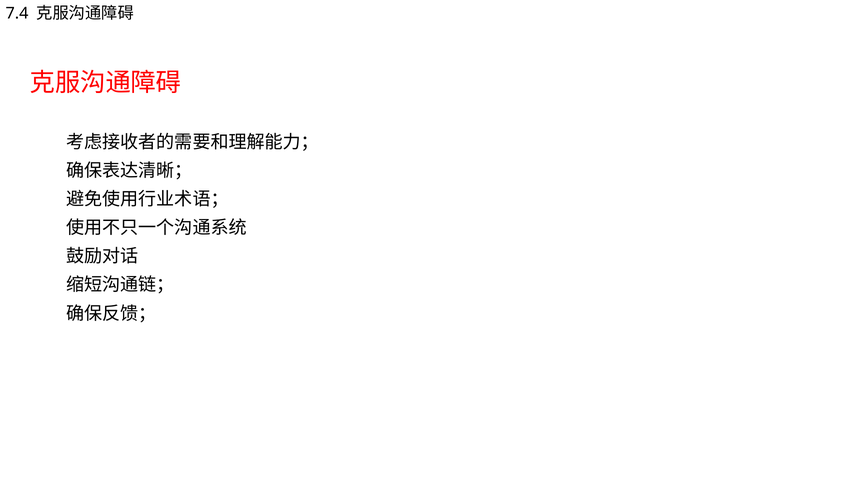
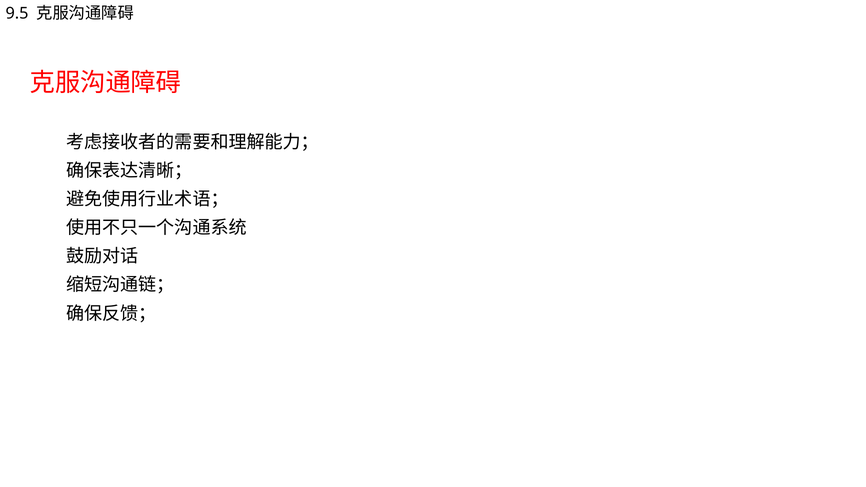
7.4: 7.4 -> 9.5
